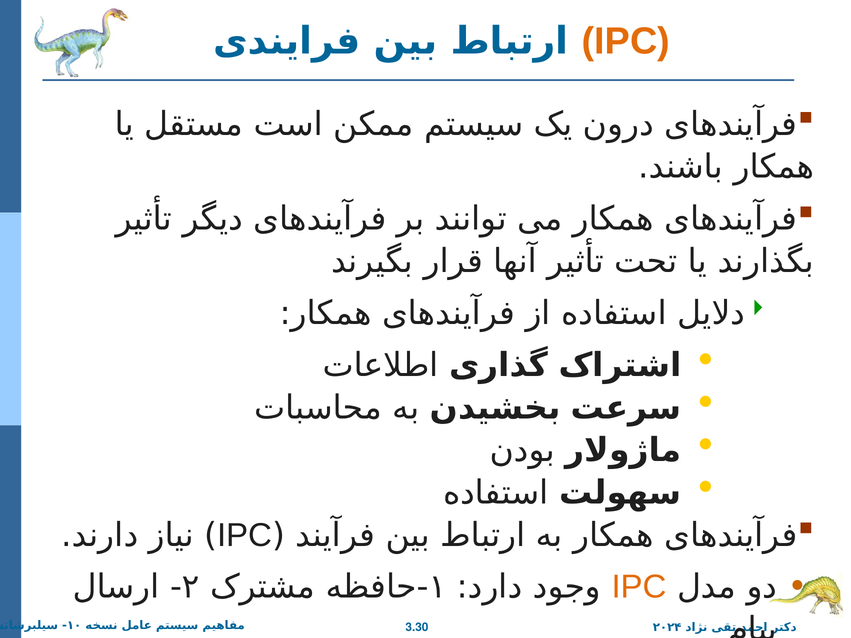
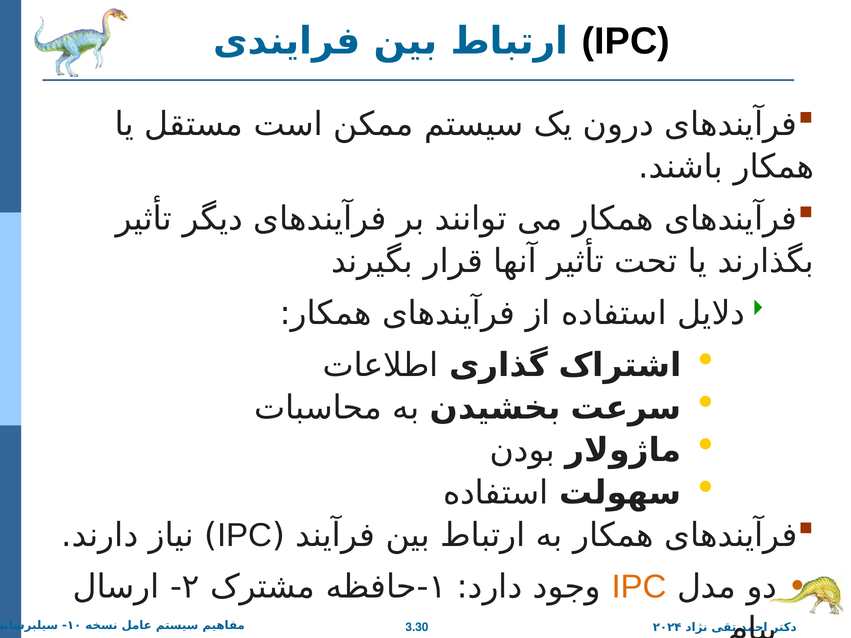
IPC at (626, 41) colour: orange -> black
